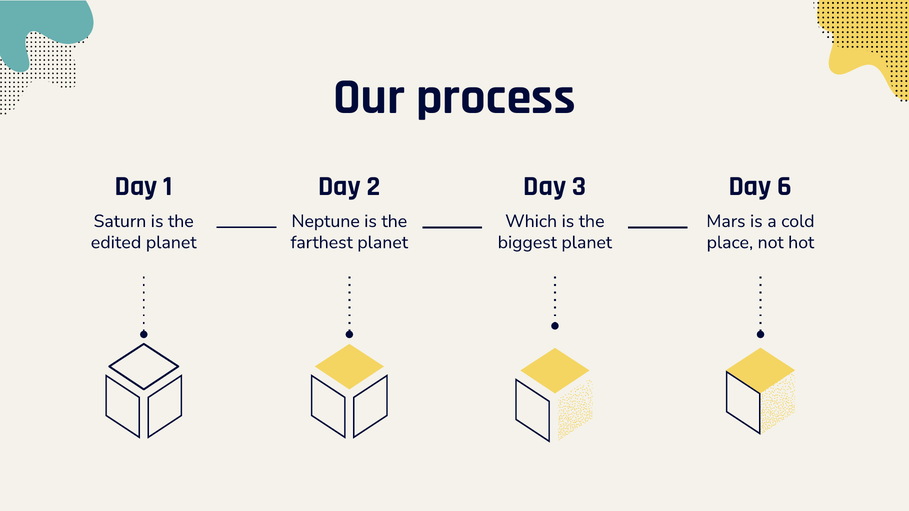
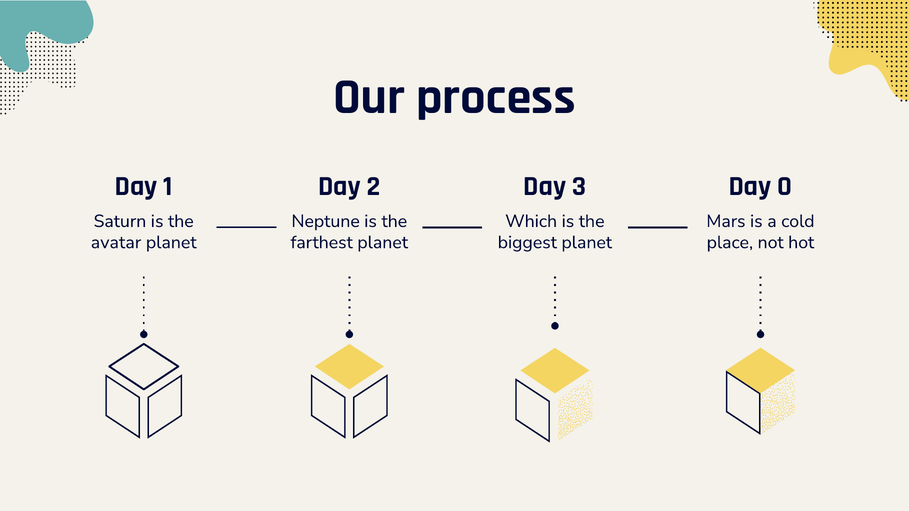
6: 6 -> 0
edited: edited -> avatar
